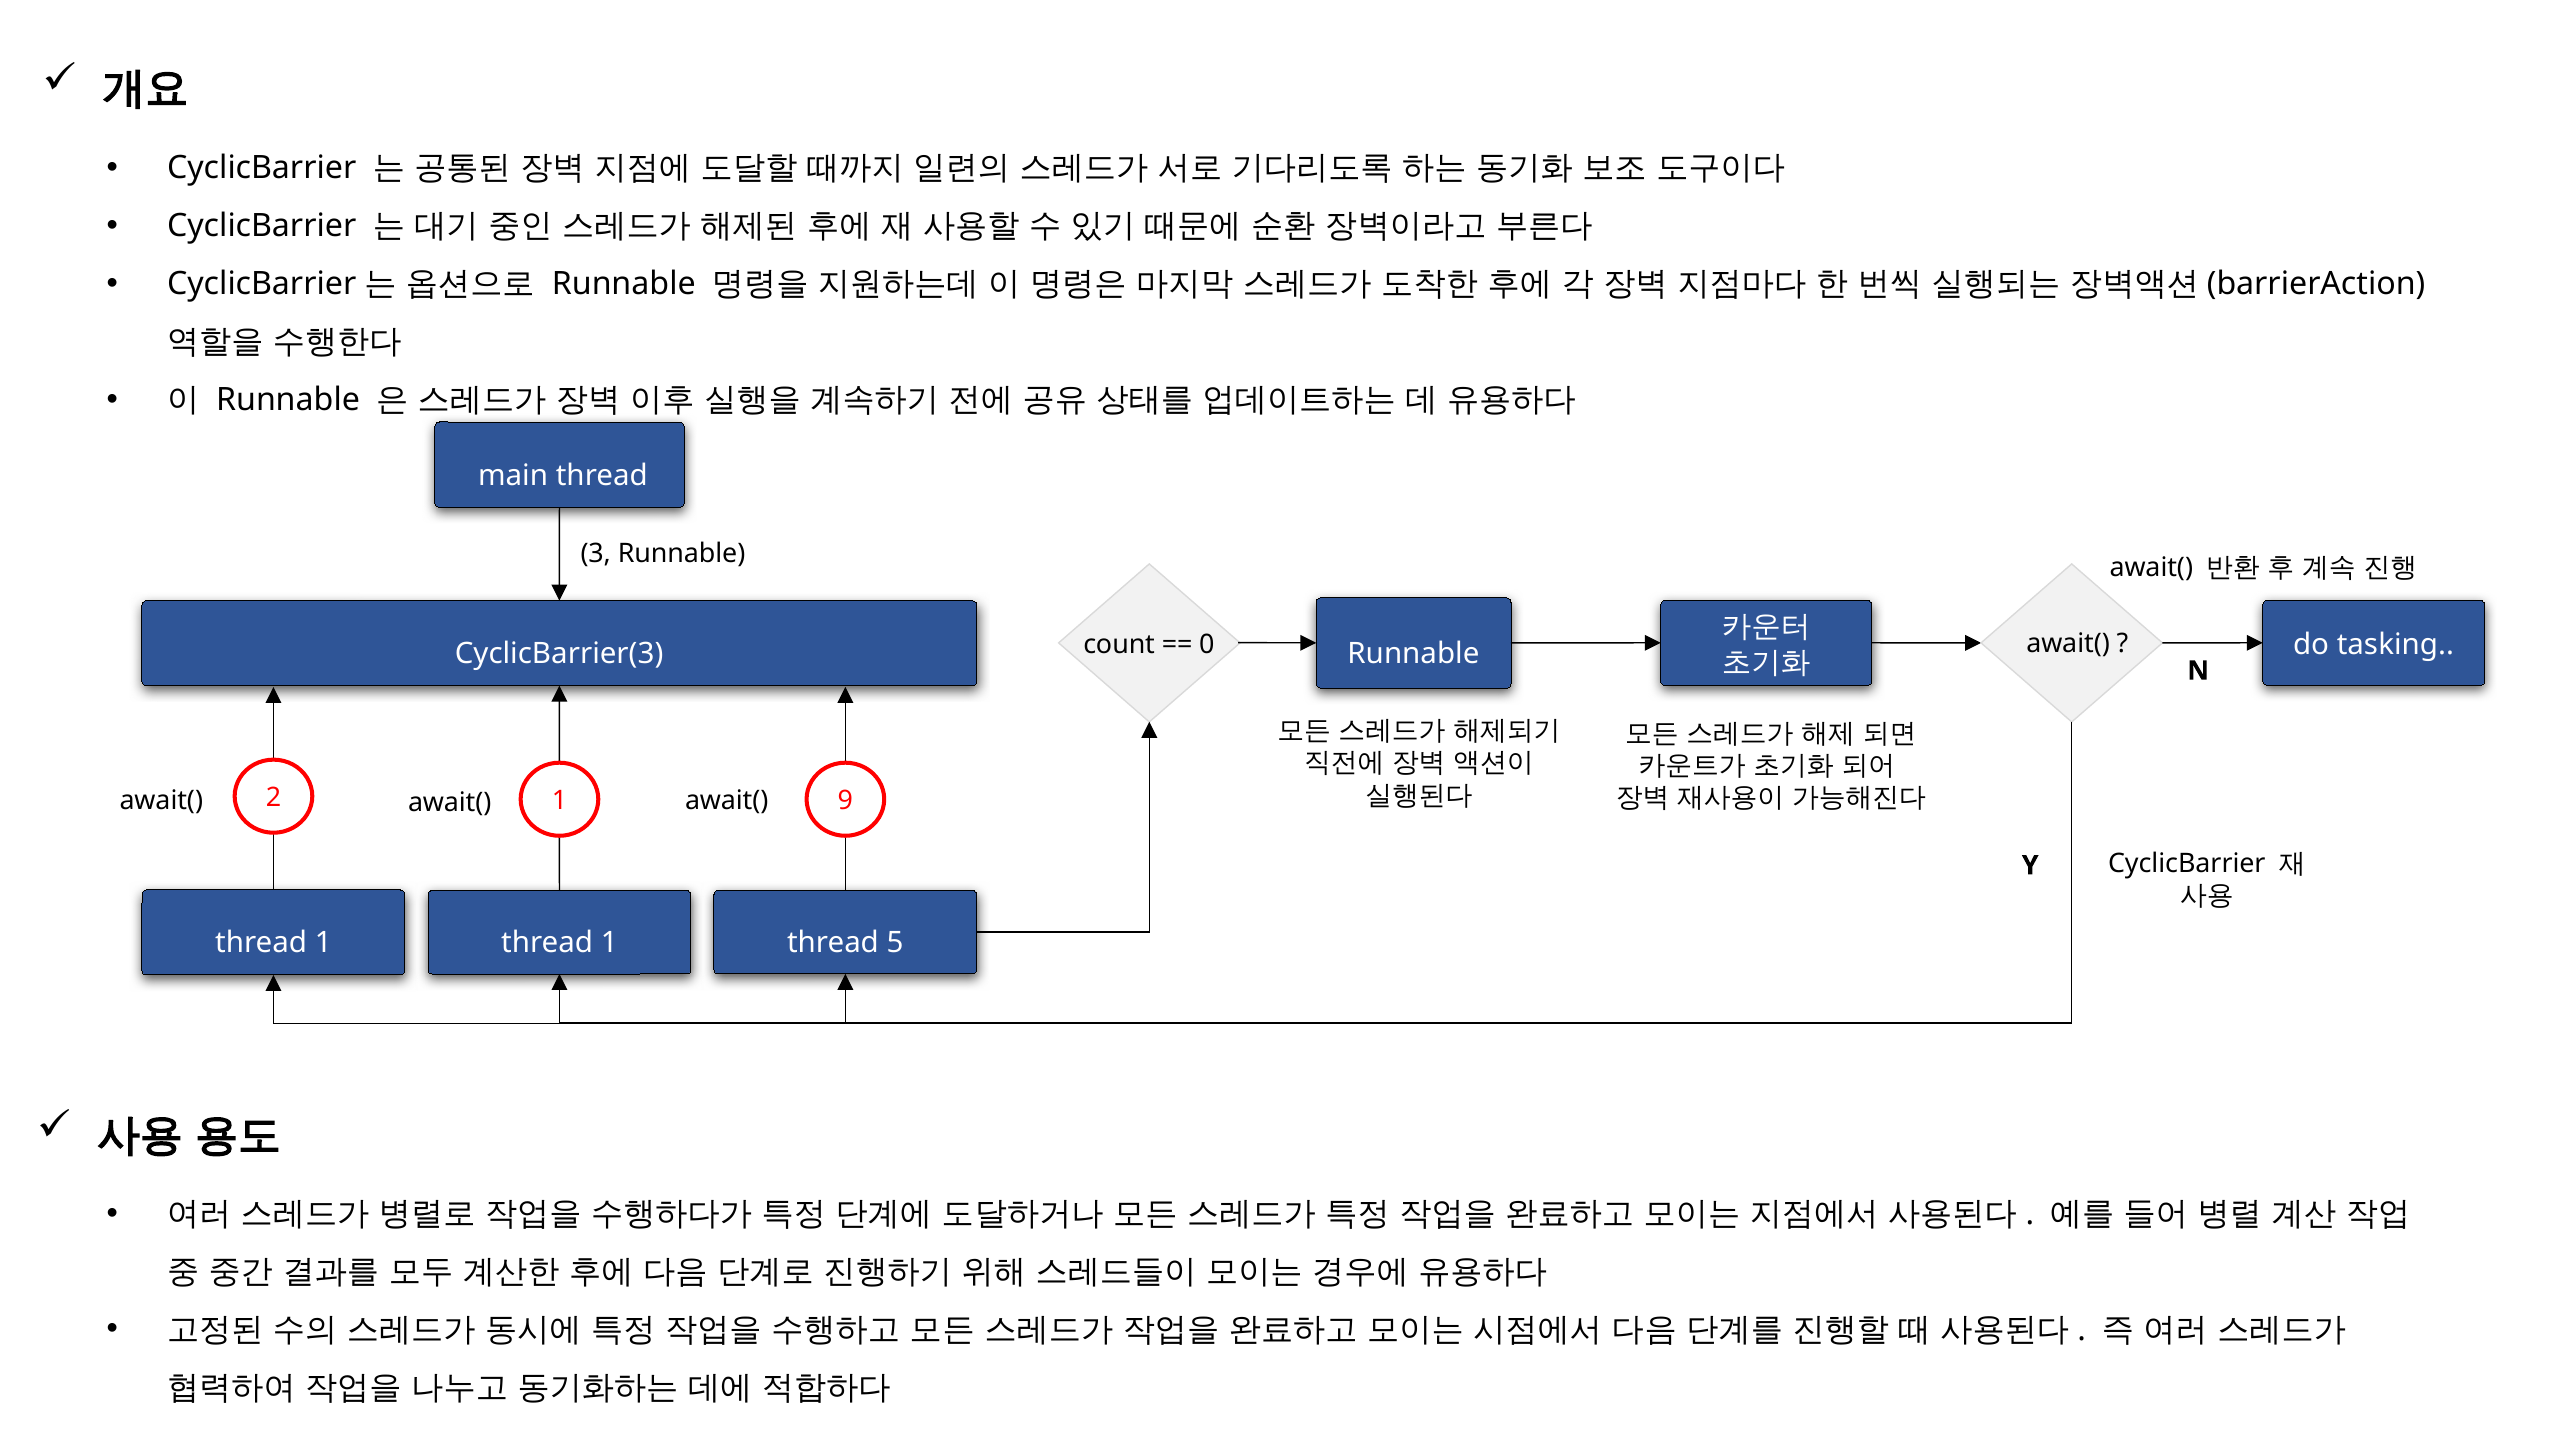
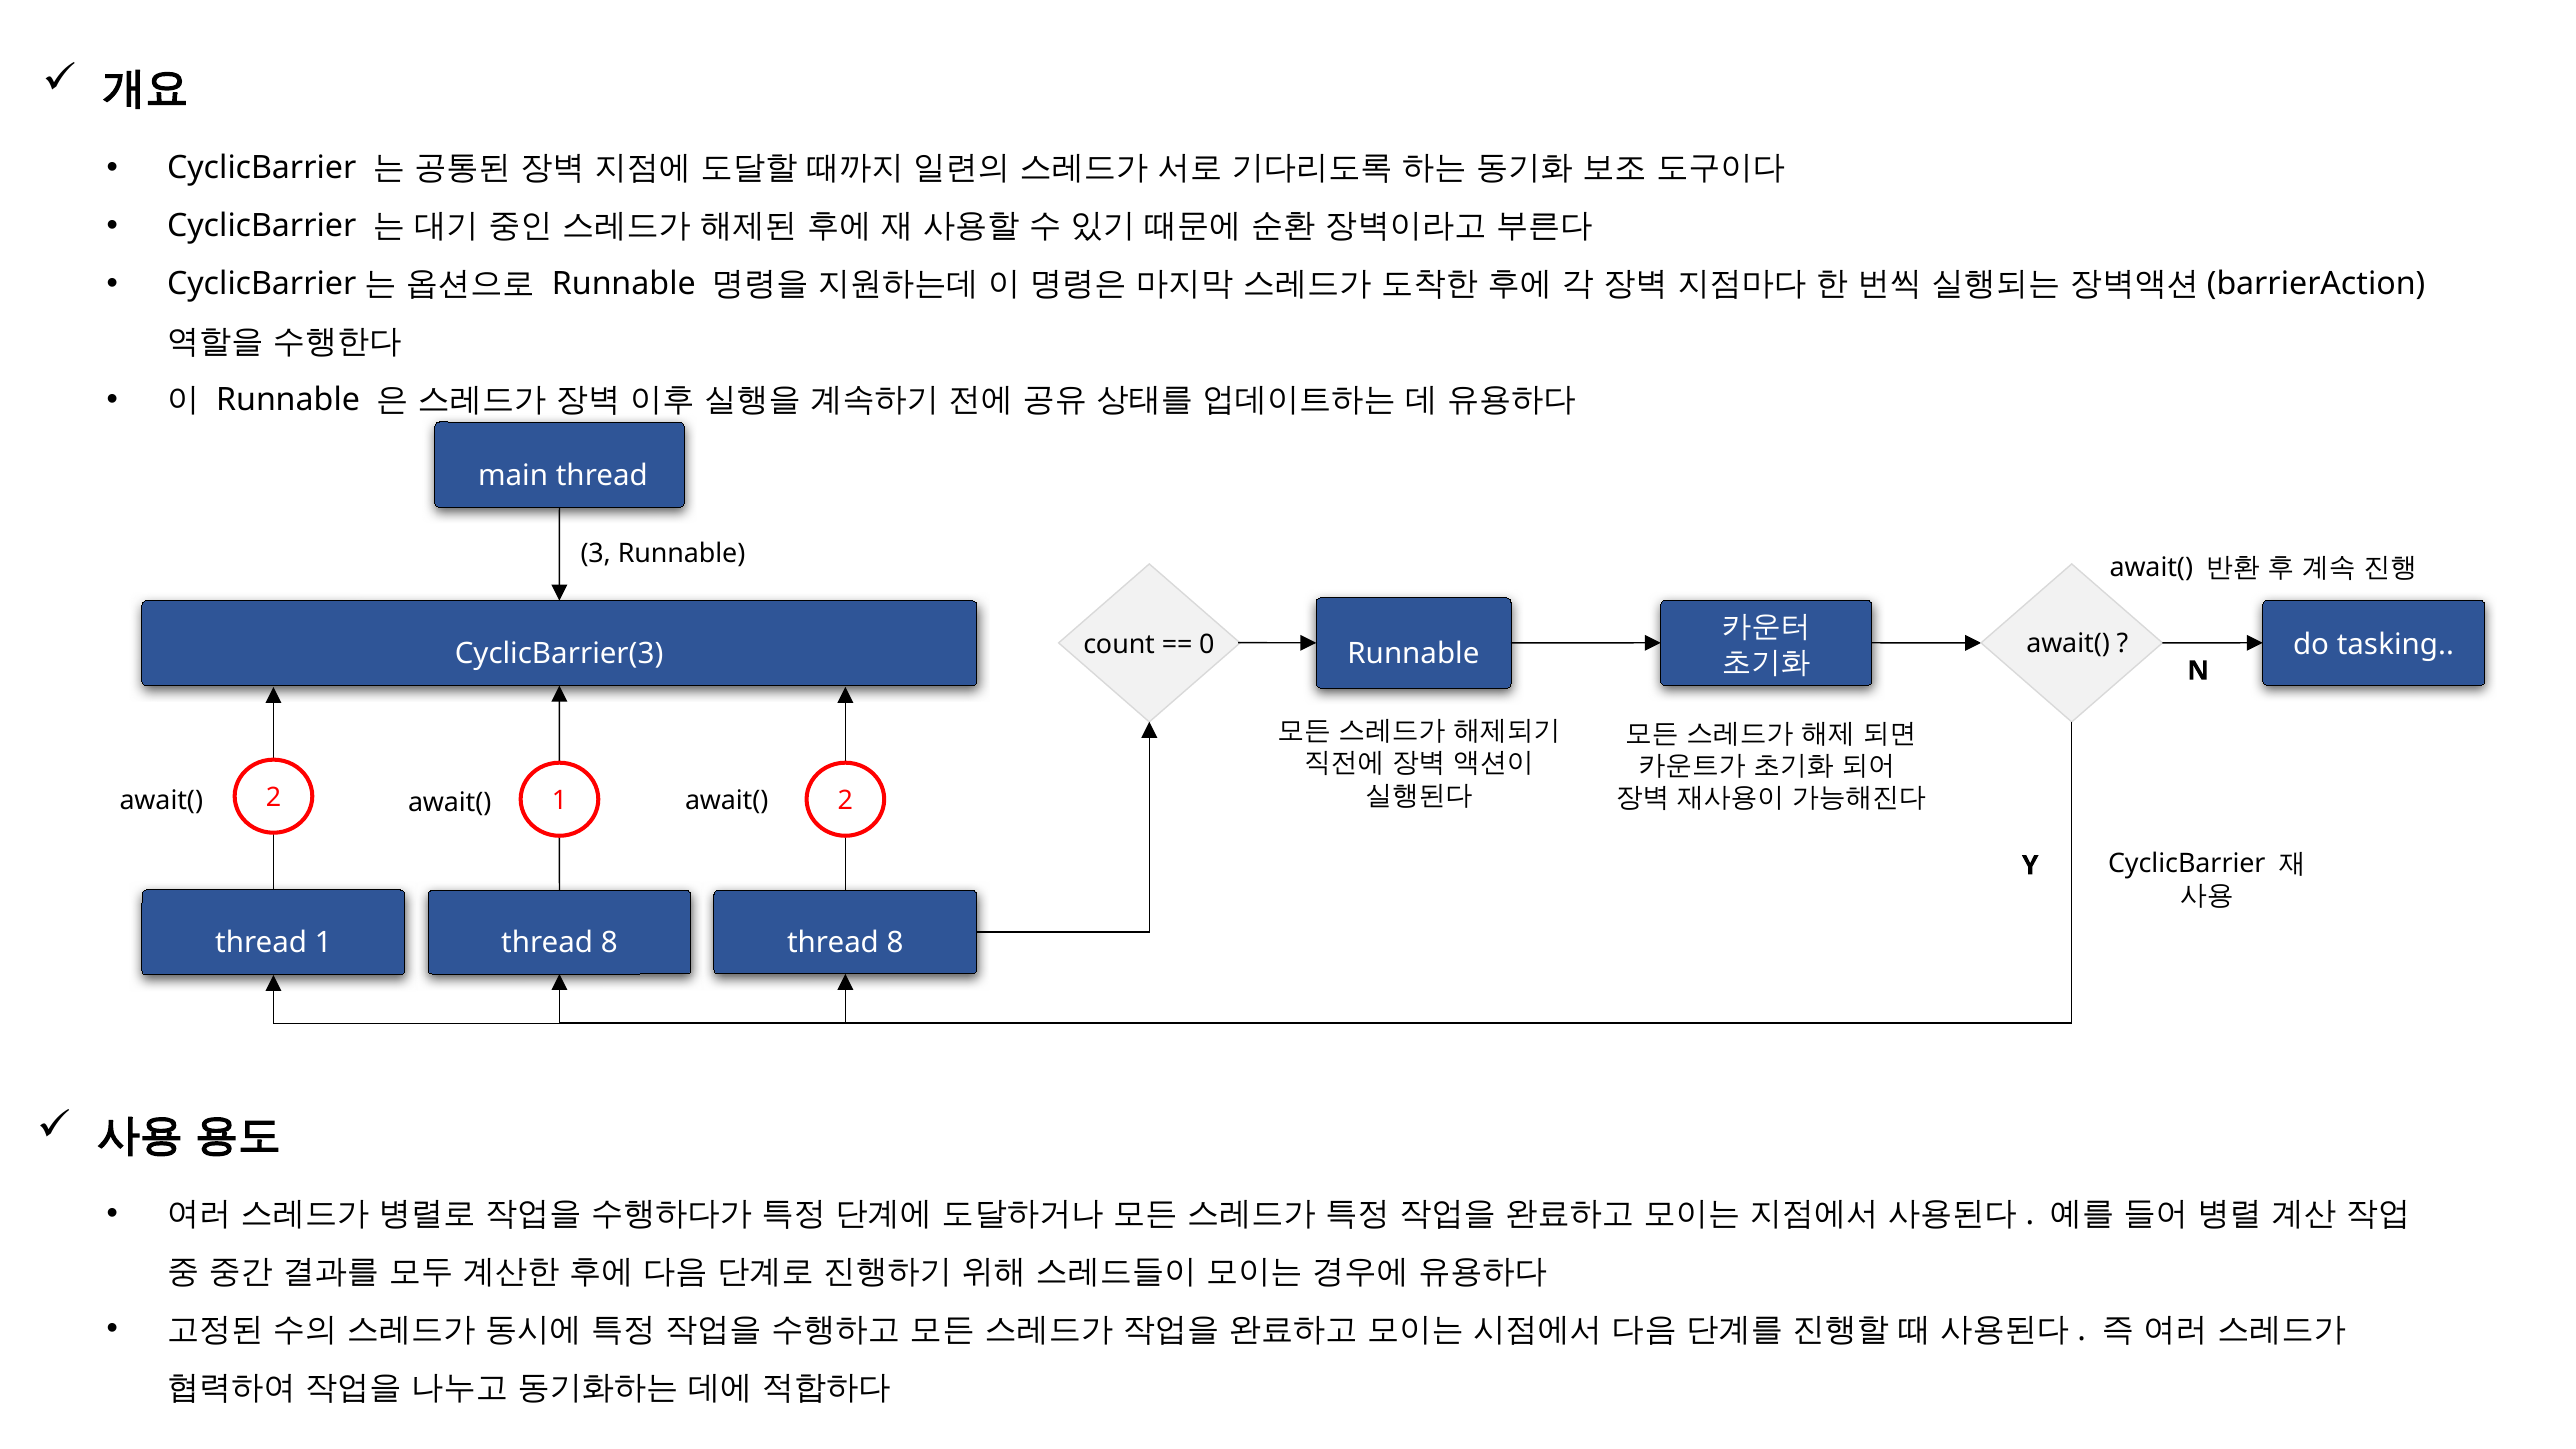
1 9: 9 -> 2
1 thread 1: 1 -> 8
5 at (895, 943): 5 -> 8
